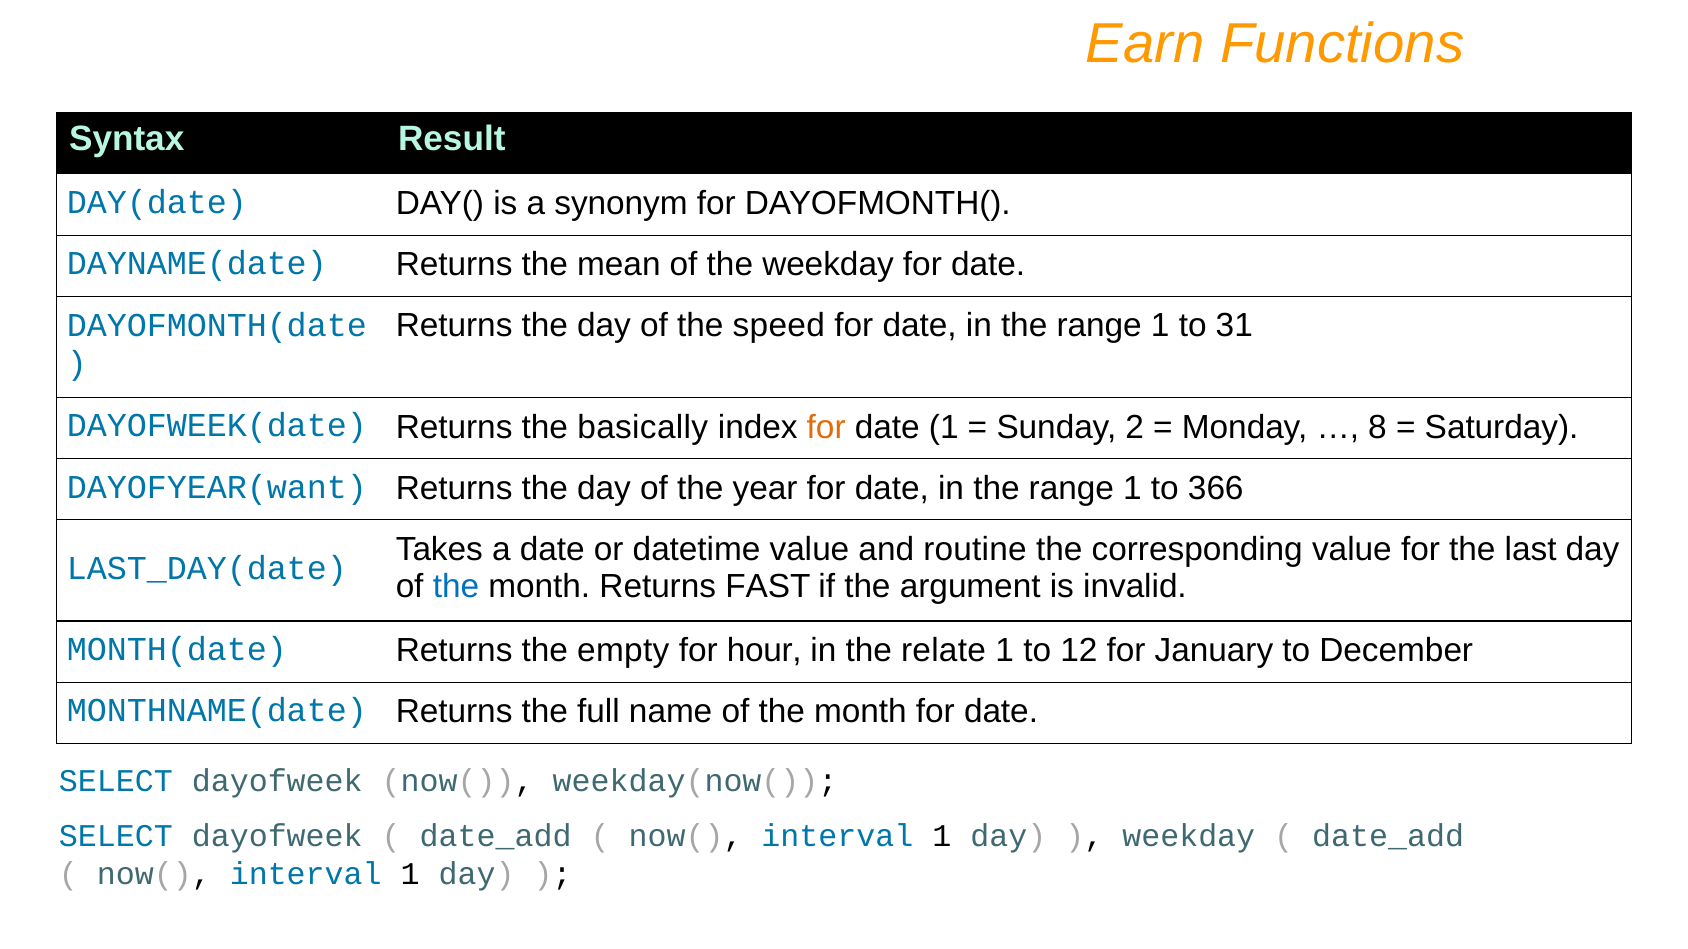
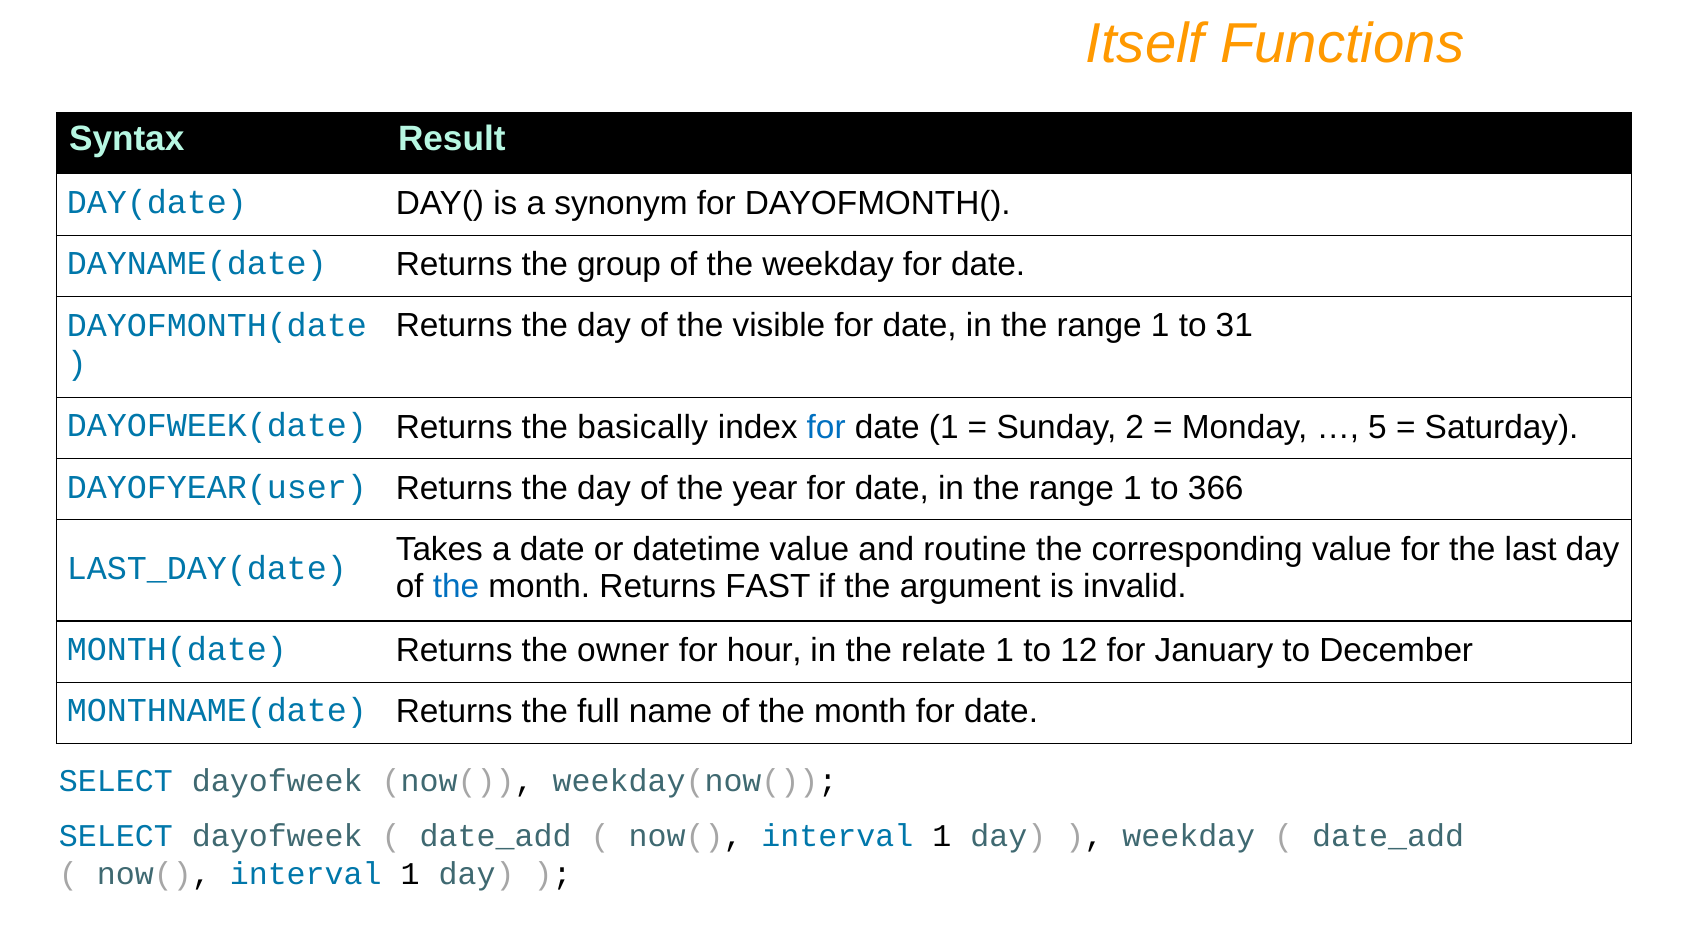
Earn: Earn -> Itself
mean: mean -> group
speed: speed -> visible
for at (826, 427) colour: orange -> blue
8: 8 -> 5
DAYOFYEAR(want: DAYOFYEAR(want -> DAYOFYEAR(user
empty: empty -> owner
